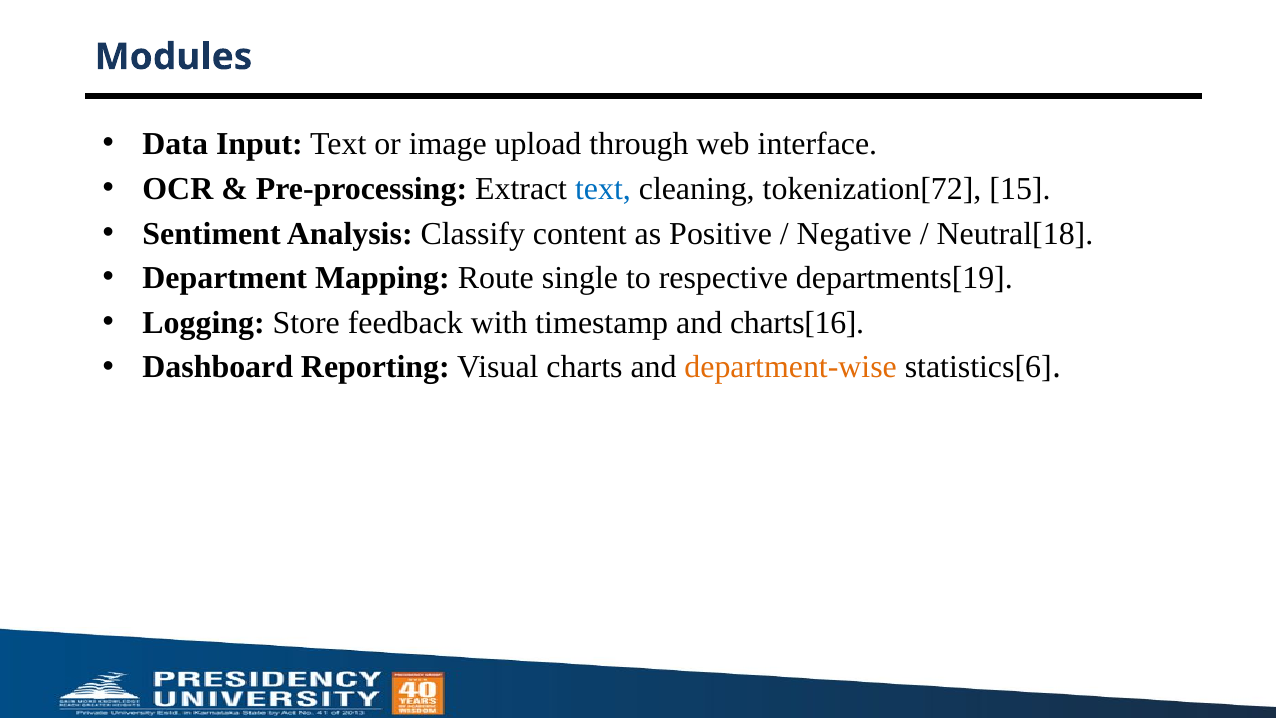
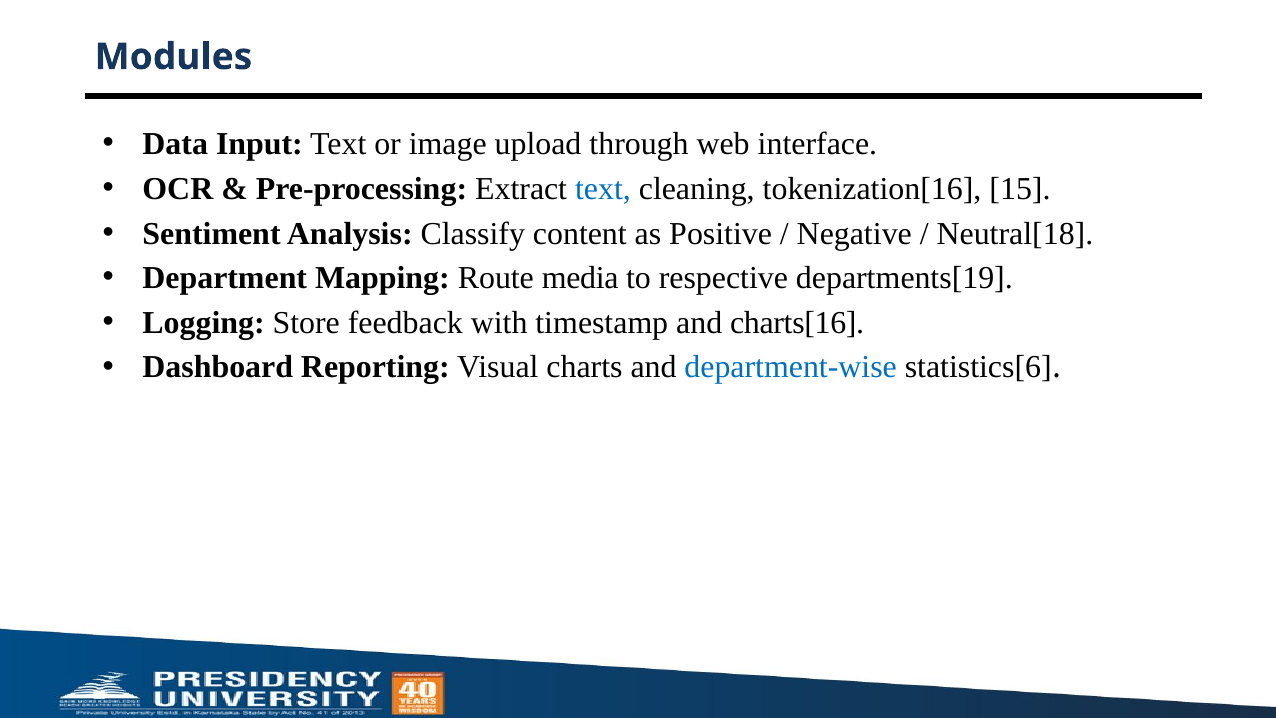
tokenization[72: tokenization[72 -> tokenization[16
single: single -> media
department-wise colour: orange -> blue
